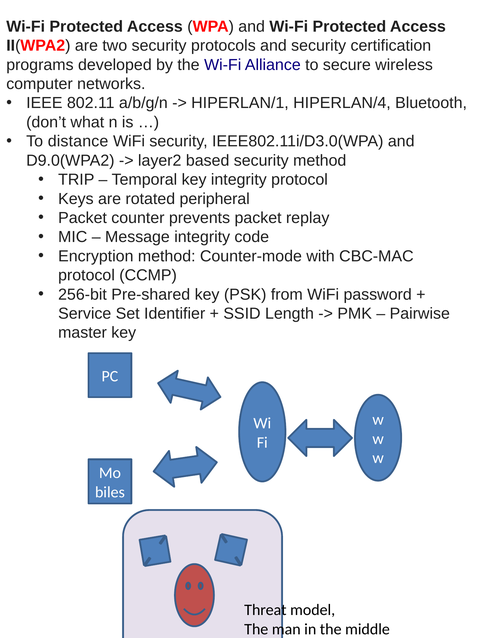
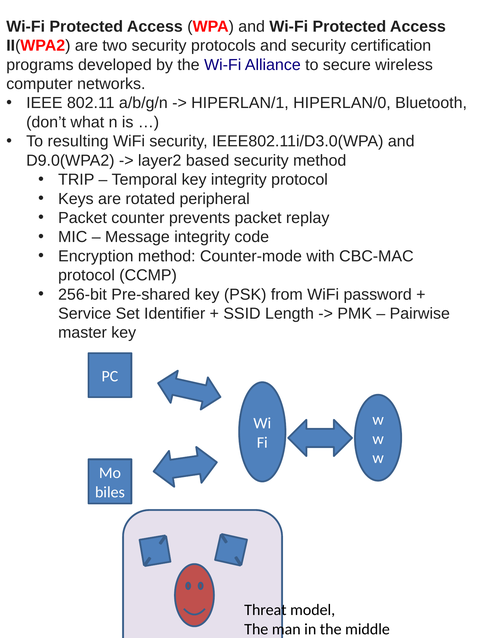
HIPERLAN/4: HIPERLAN/4 -> HIPERLAN/0
distance: distance -> resulting
